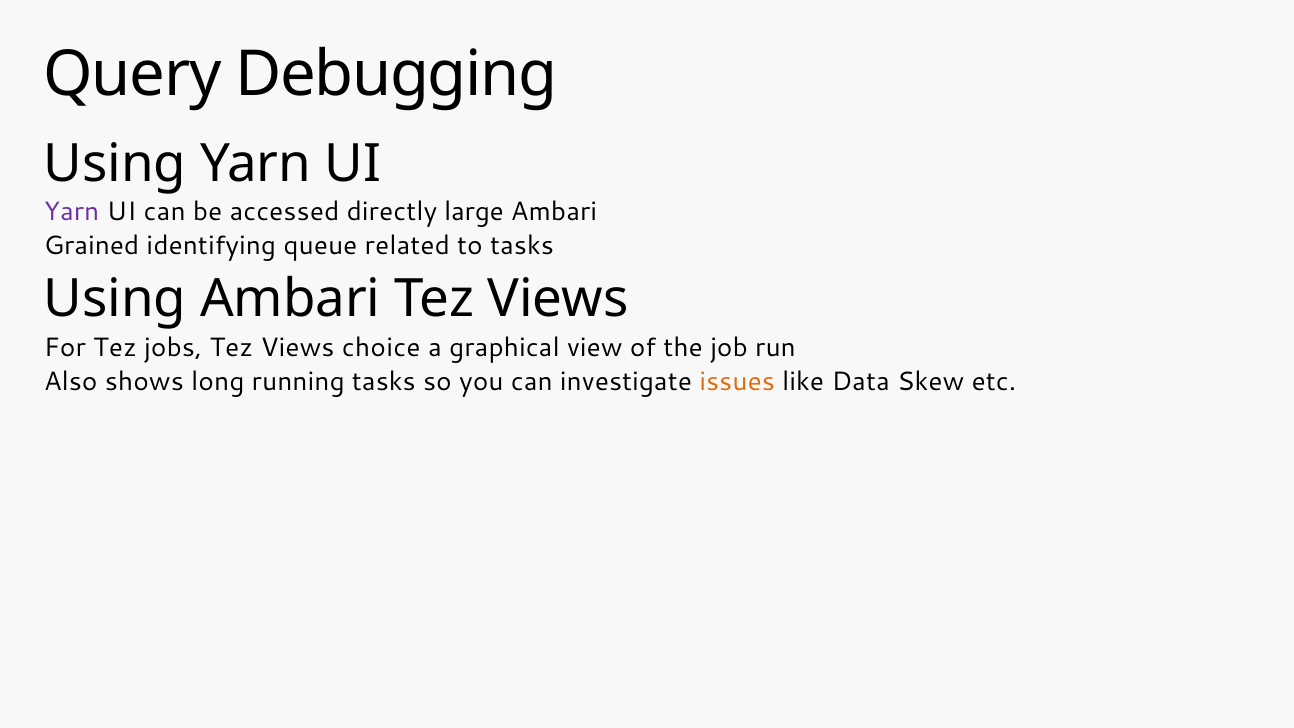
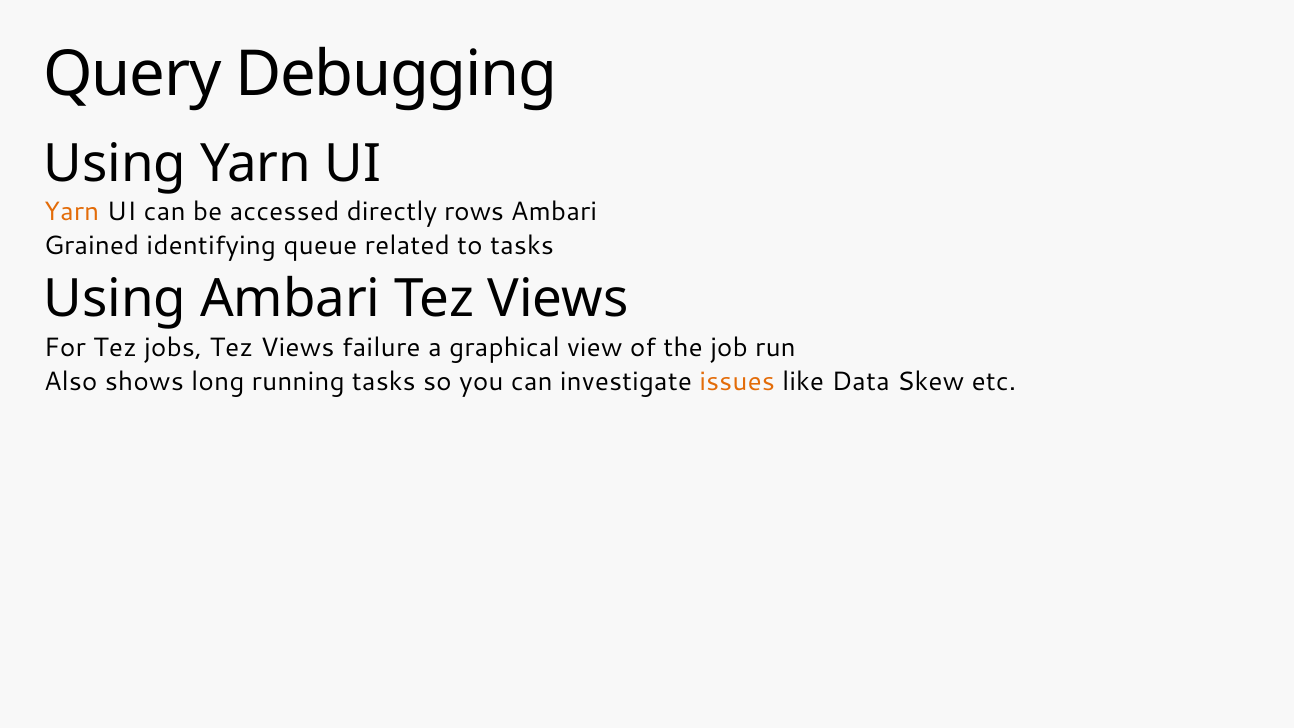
Yarn at (72, 212) colour: purple -> orange
large: large -> rows
choice: choice -> failure
